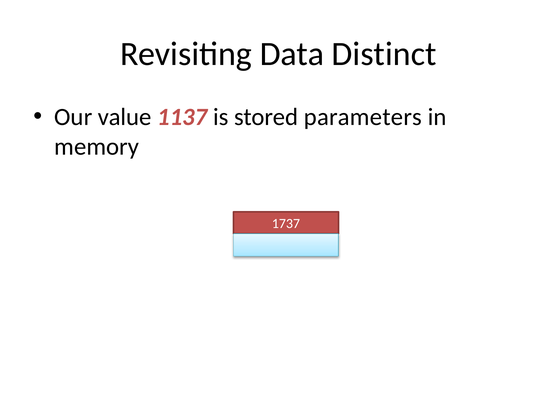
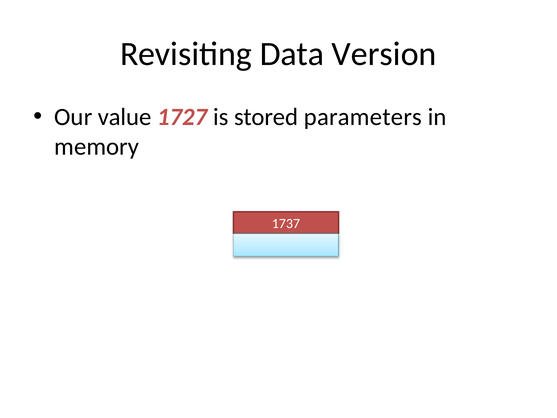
Distinct: Distinct -> Version
1137: 1137 -> 1727
